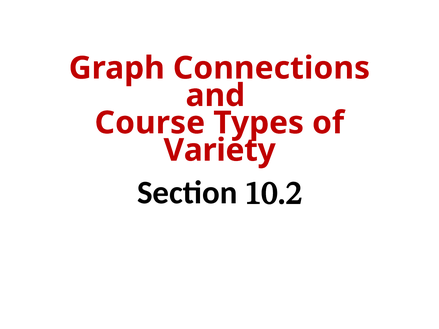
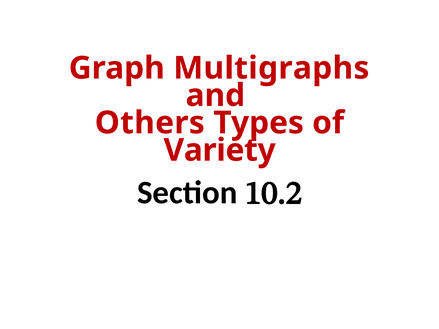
Connections: Connections -> Multigraphs
Course: Course -> Others
